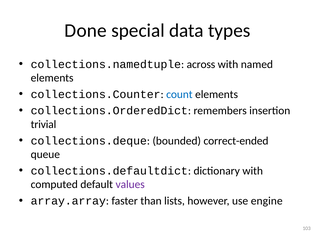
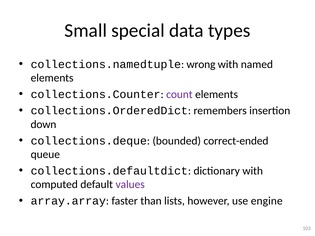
Done: Done -> Small
across: across -> wrong
count colour: blue -> purple
trivial: trivial -> down
